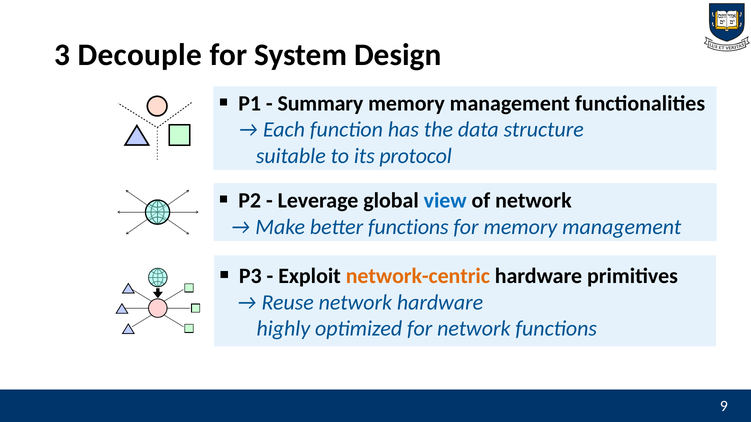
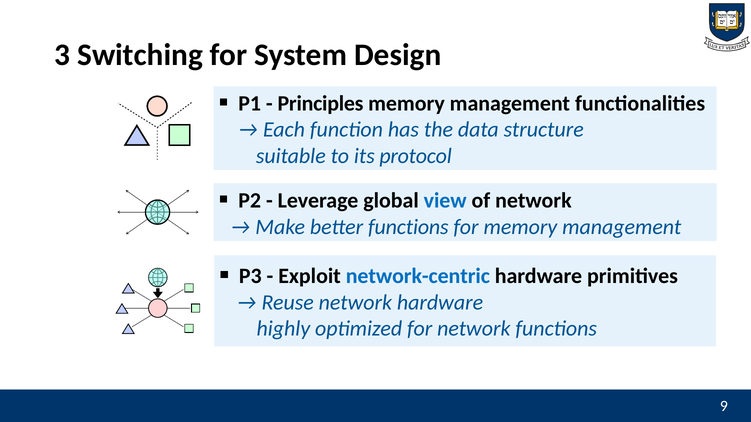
Decouple: Decouple -> Switching
Summary: Summary -> Principles
network-centric colour: orange -> blue
